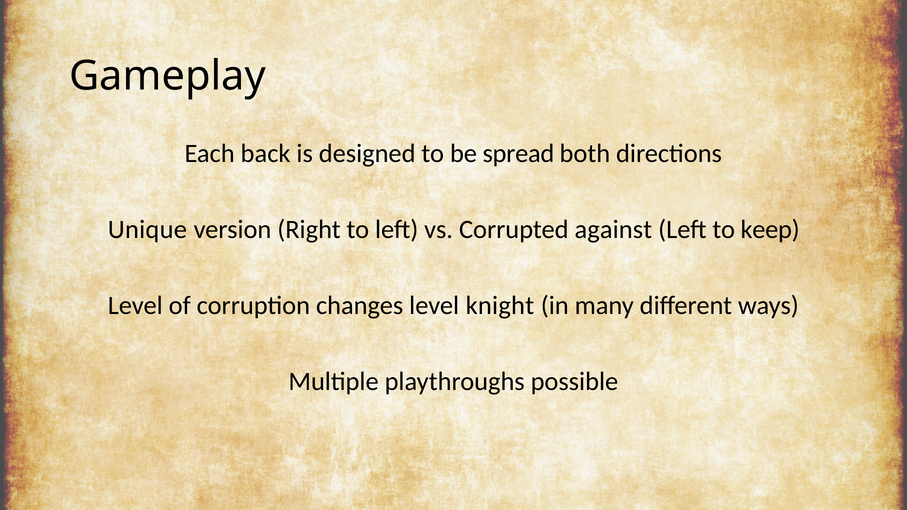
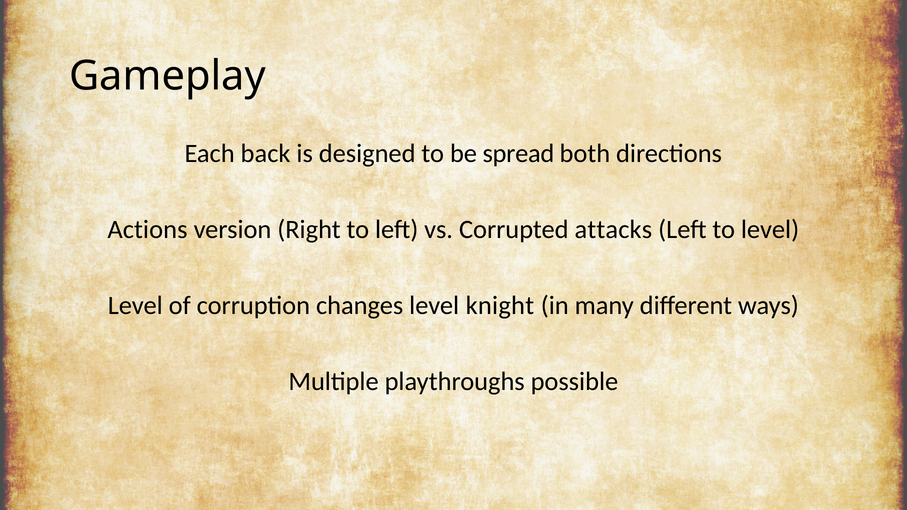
Unique: Unique -> Actions
against: against -> attacks
to keep: keep -> level
